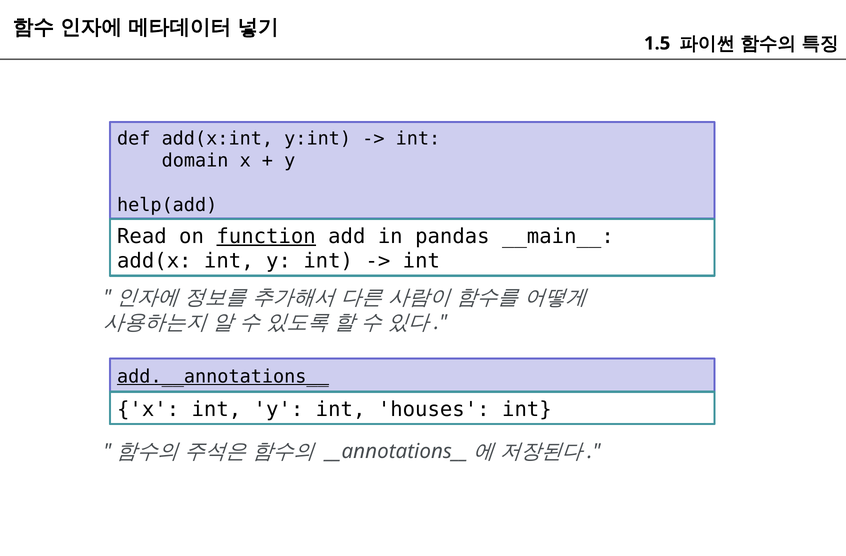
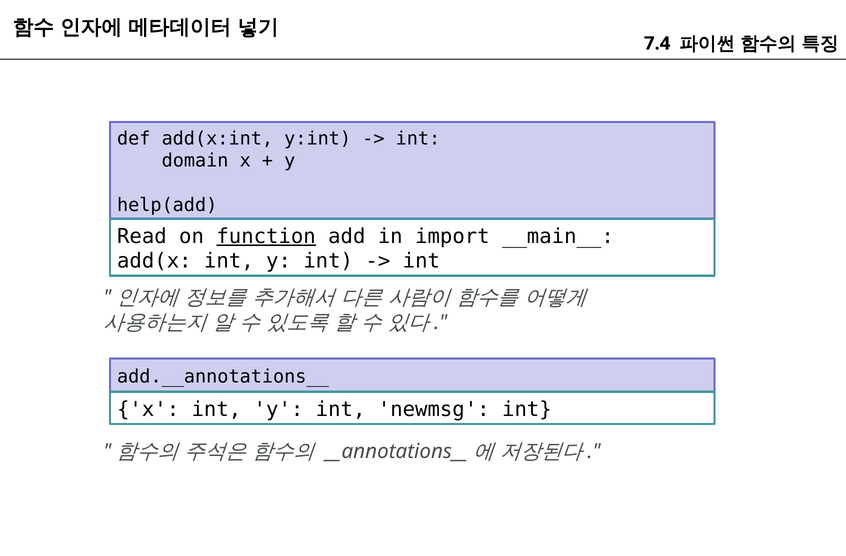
1.5: 1.5 -> 7.4
pandas: pandas -> import
add.__annotations__ underline: present -> none
houses: houses -> newmsg
